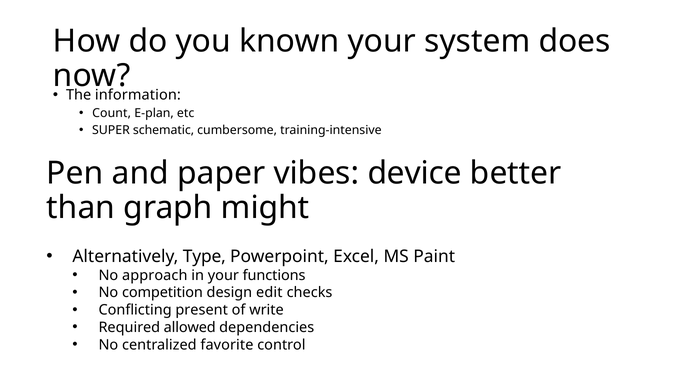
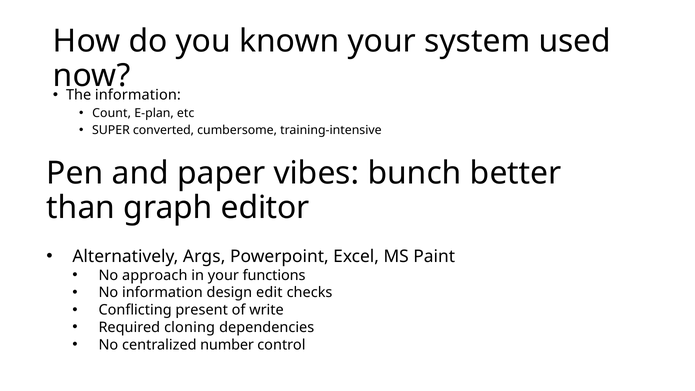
does: does -> used
schematic: schematic -> converted
device: device -> bunch
might: might -> editor
Type: Type -> Args
No competition: competition -> information
allowed: allowed -> cloning
favorite: favorite -> number
